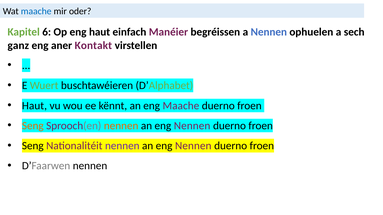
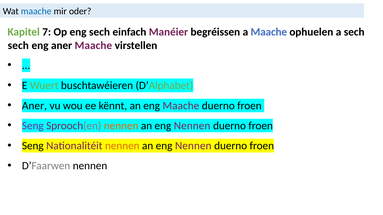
6: 6 -> 7
eng haut: haut -> sech
a Nennen: Nennen -> Maache
ganz at (18, 45): ganz -> sech
aner Kontakt: Kontakt -> Maache
Haut at (34, 106): Haut -> Aner
Seng at (33, 126) colour: orange -> purple
nennen at (122, 146) colour: purple -> orange
